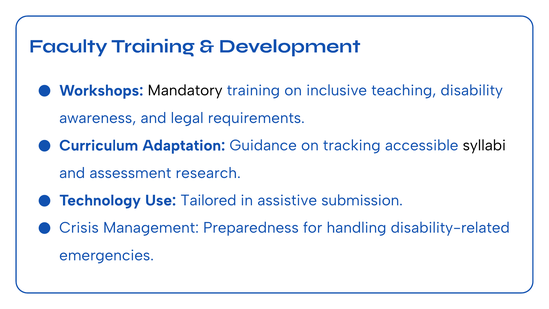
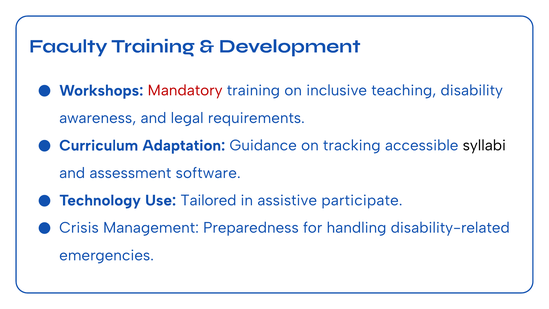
Mandatory colour: black -> red
research: research -> software
submission: submission -> participate
